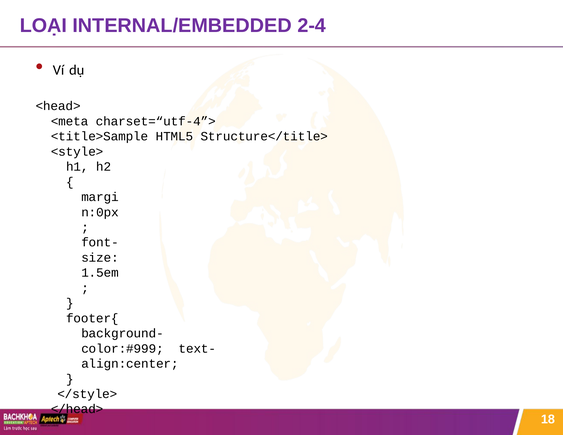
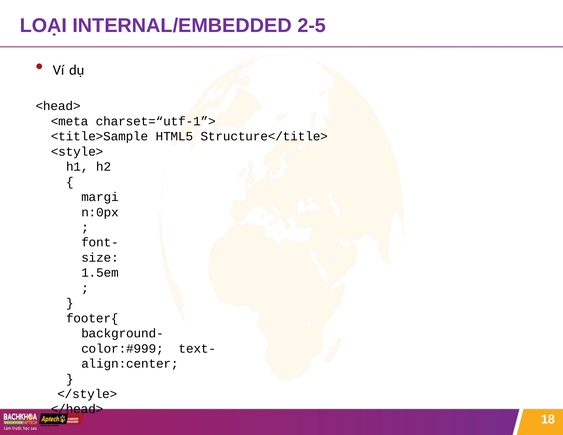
2-4: 2-4 -> 2-5
charset=“utf-4”>: charset=“utf-4”> -> charset=“utf-1”>
